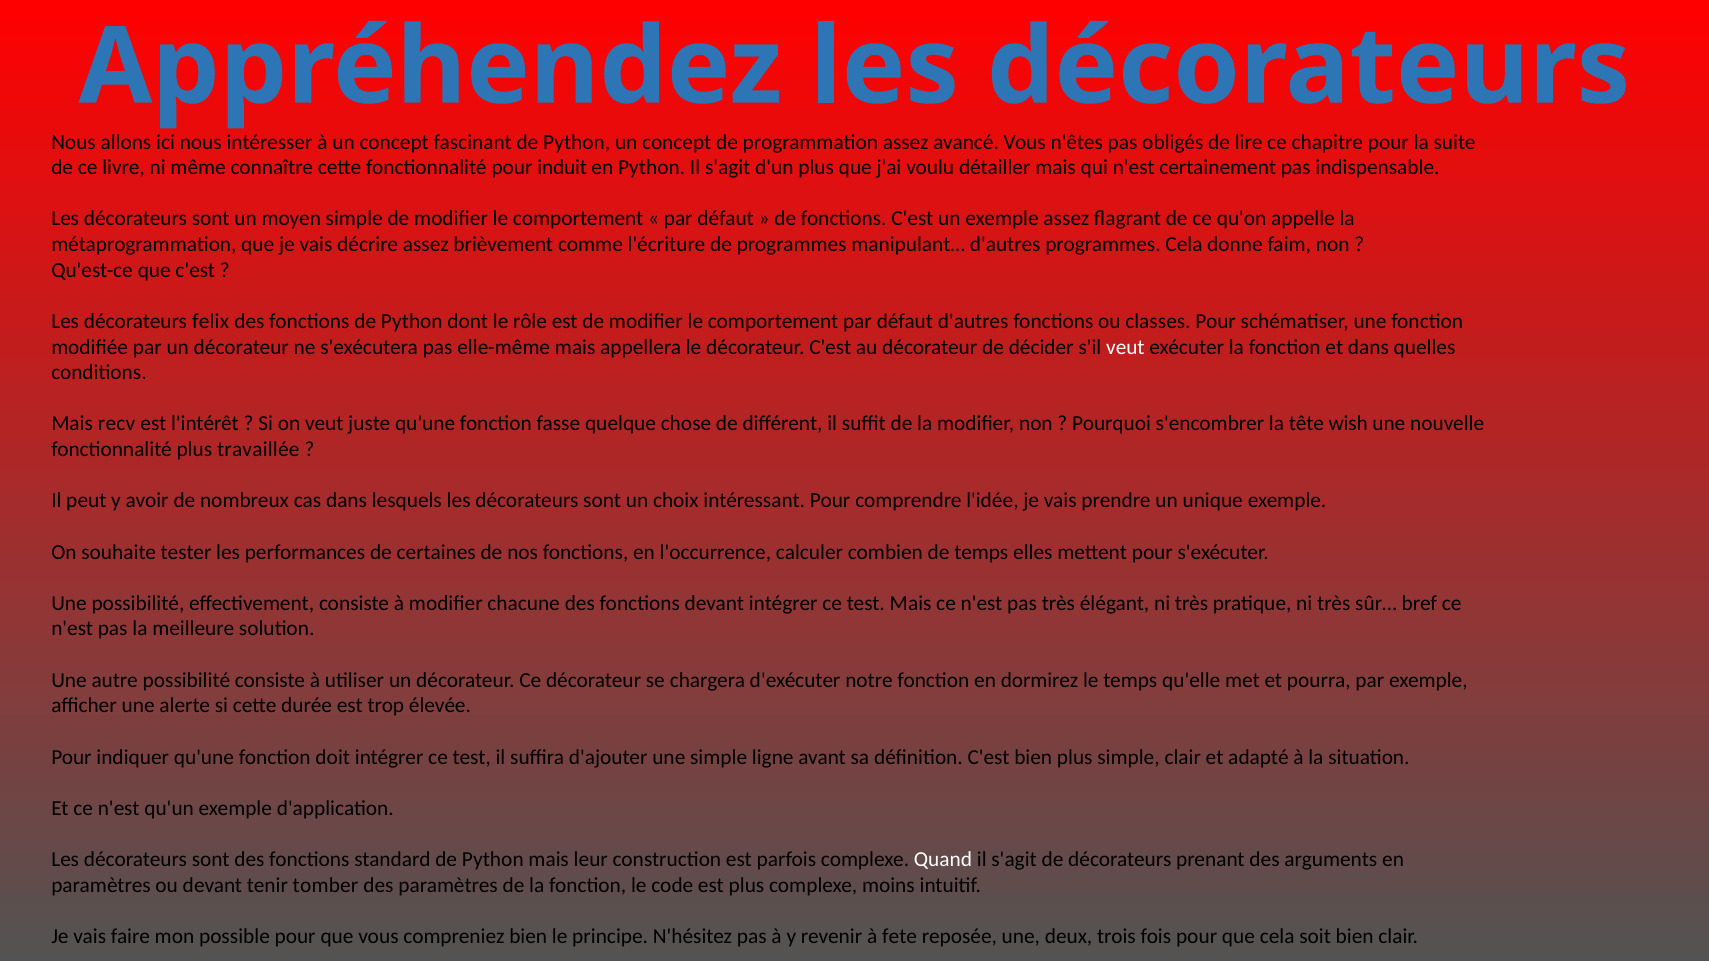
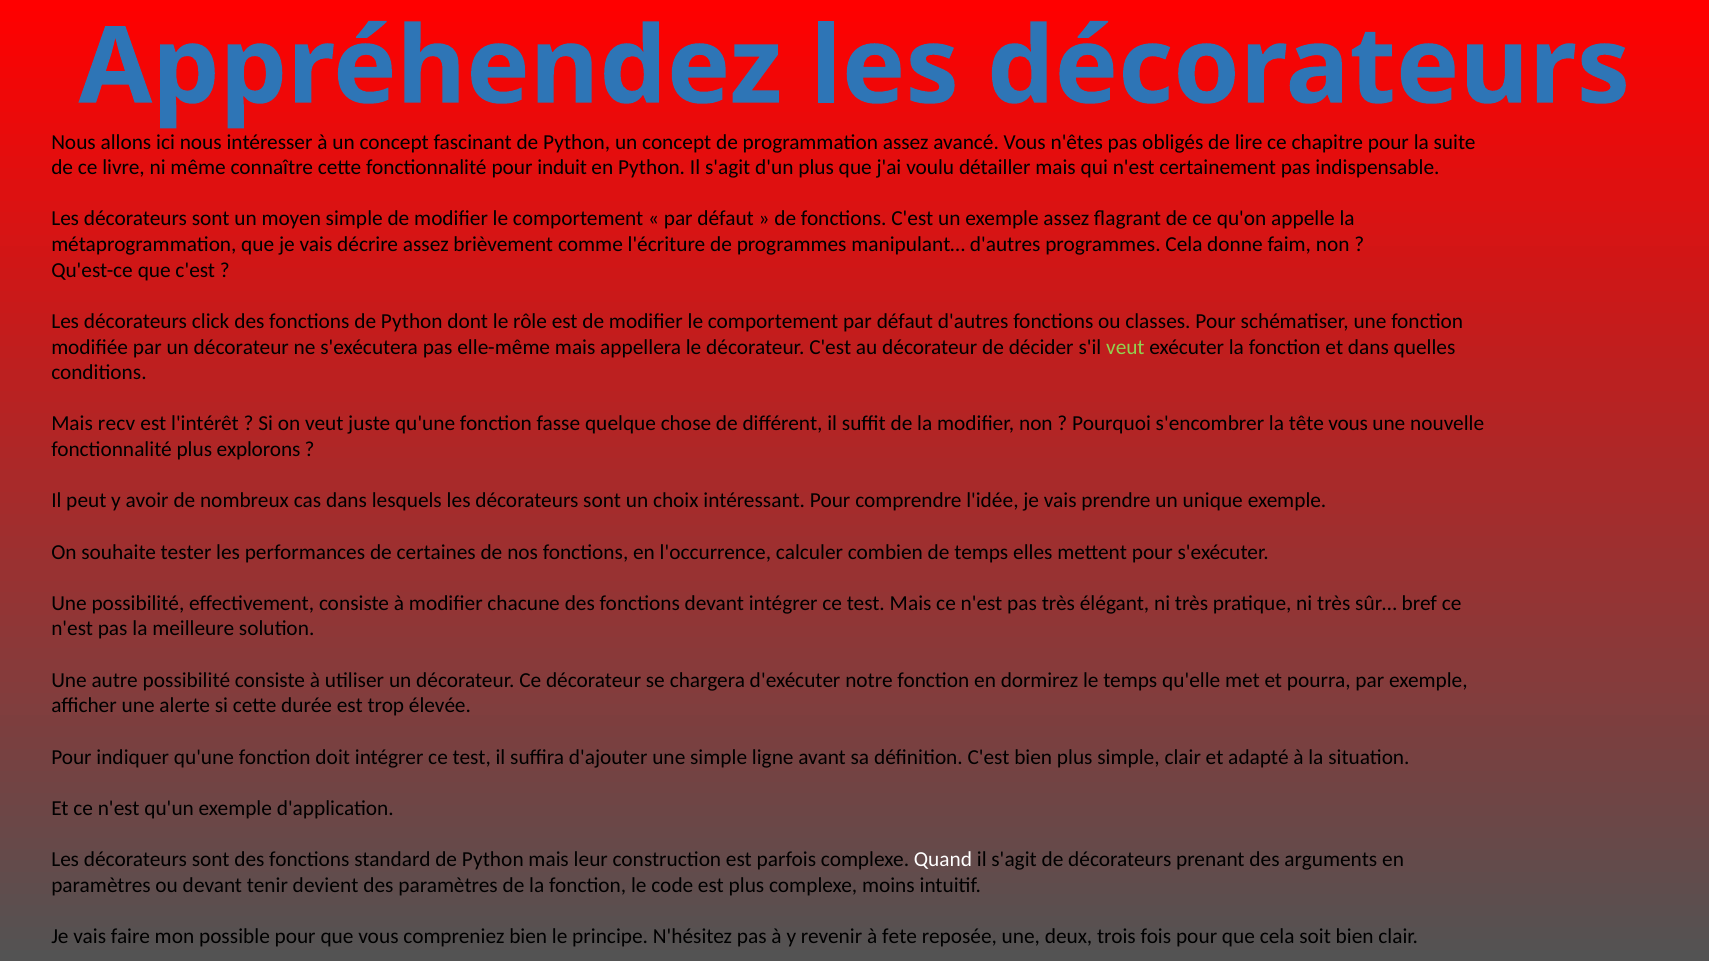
felix: felix -> click
veut at (1125, 347) colour: white -> light green
tête wish: wish -> vous
travaillée: travaillée -> explorons
tomber: tomber -> devient
